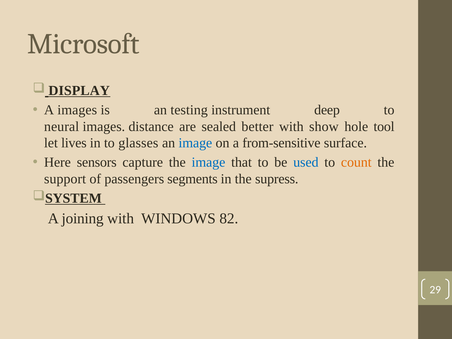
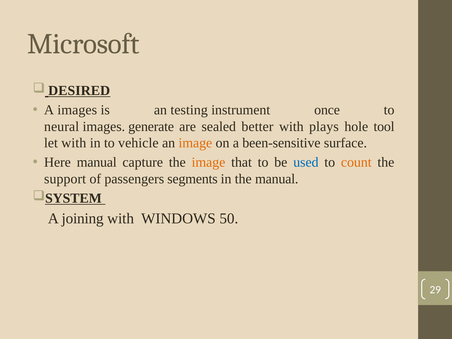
DISPLAY: DISPLAY -> DESIRED
deep: deep -> once
distance: distance -> generate
show: show -> plays
let lives: lives -> with
glasses: glasses -> vehicle
image at (195, 143) colour: blue -> orange
from-sensitive: from-sensitive -> been-sensitive
Here sensors: sensors -> manual
image at (208, 162) colour: blue -> orange
the supress: supress -> manual
82: 82 -> 50
